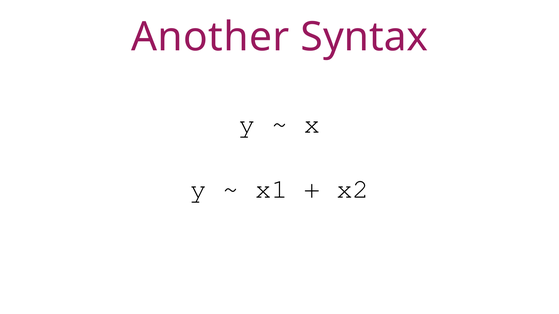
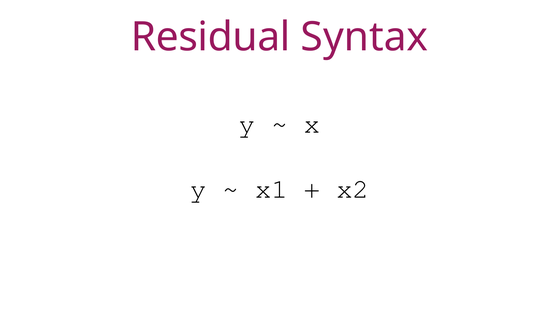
Another: Another -> Residual
